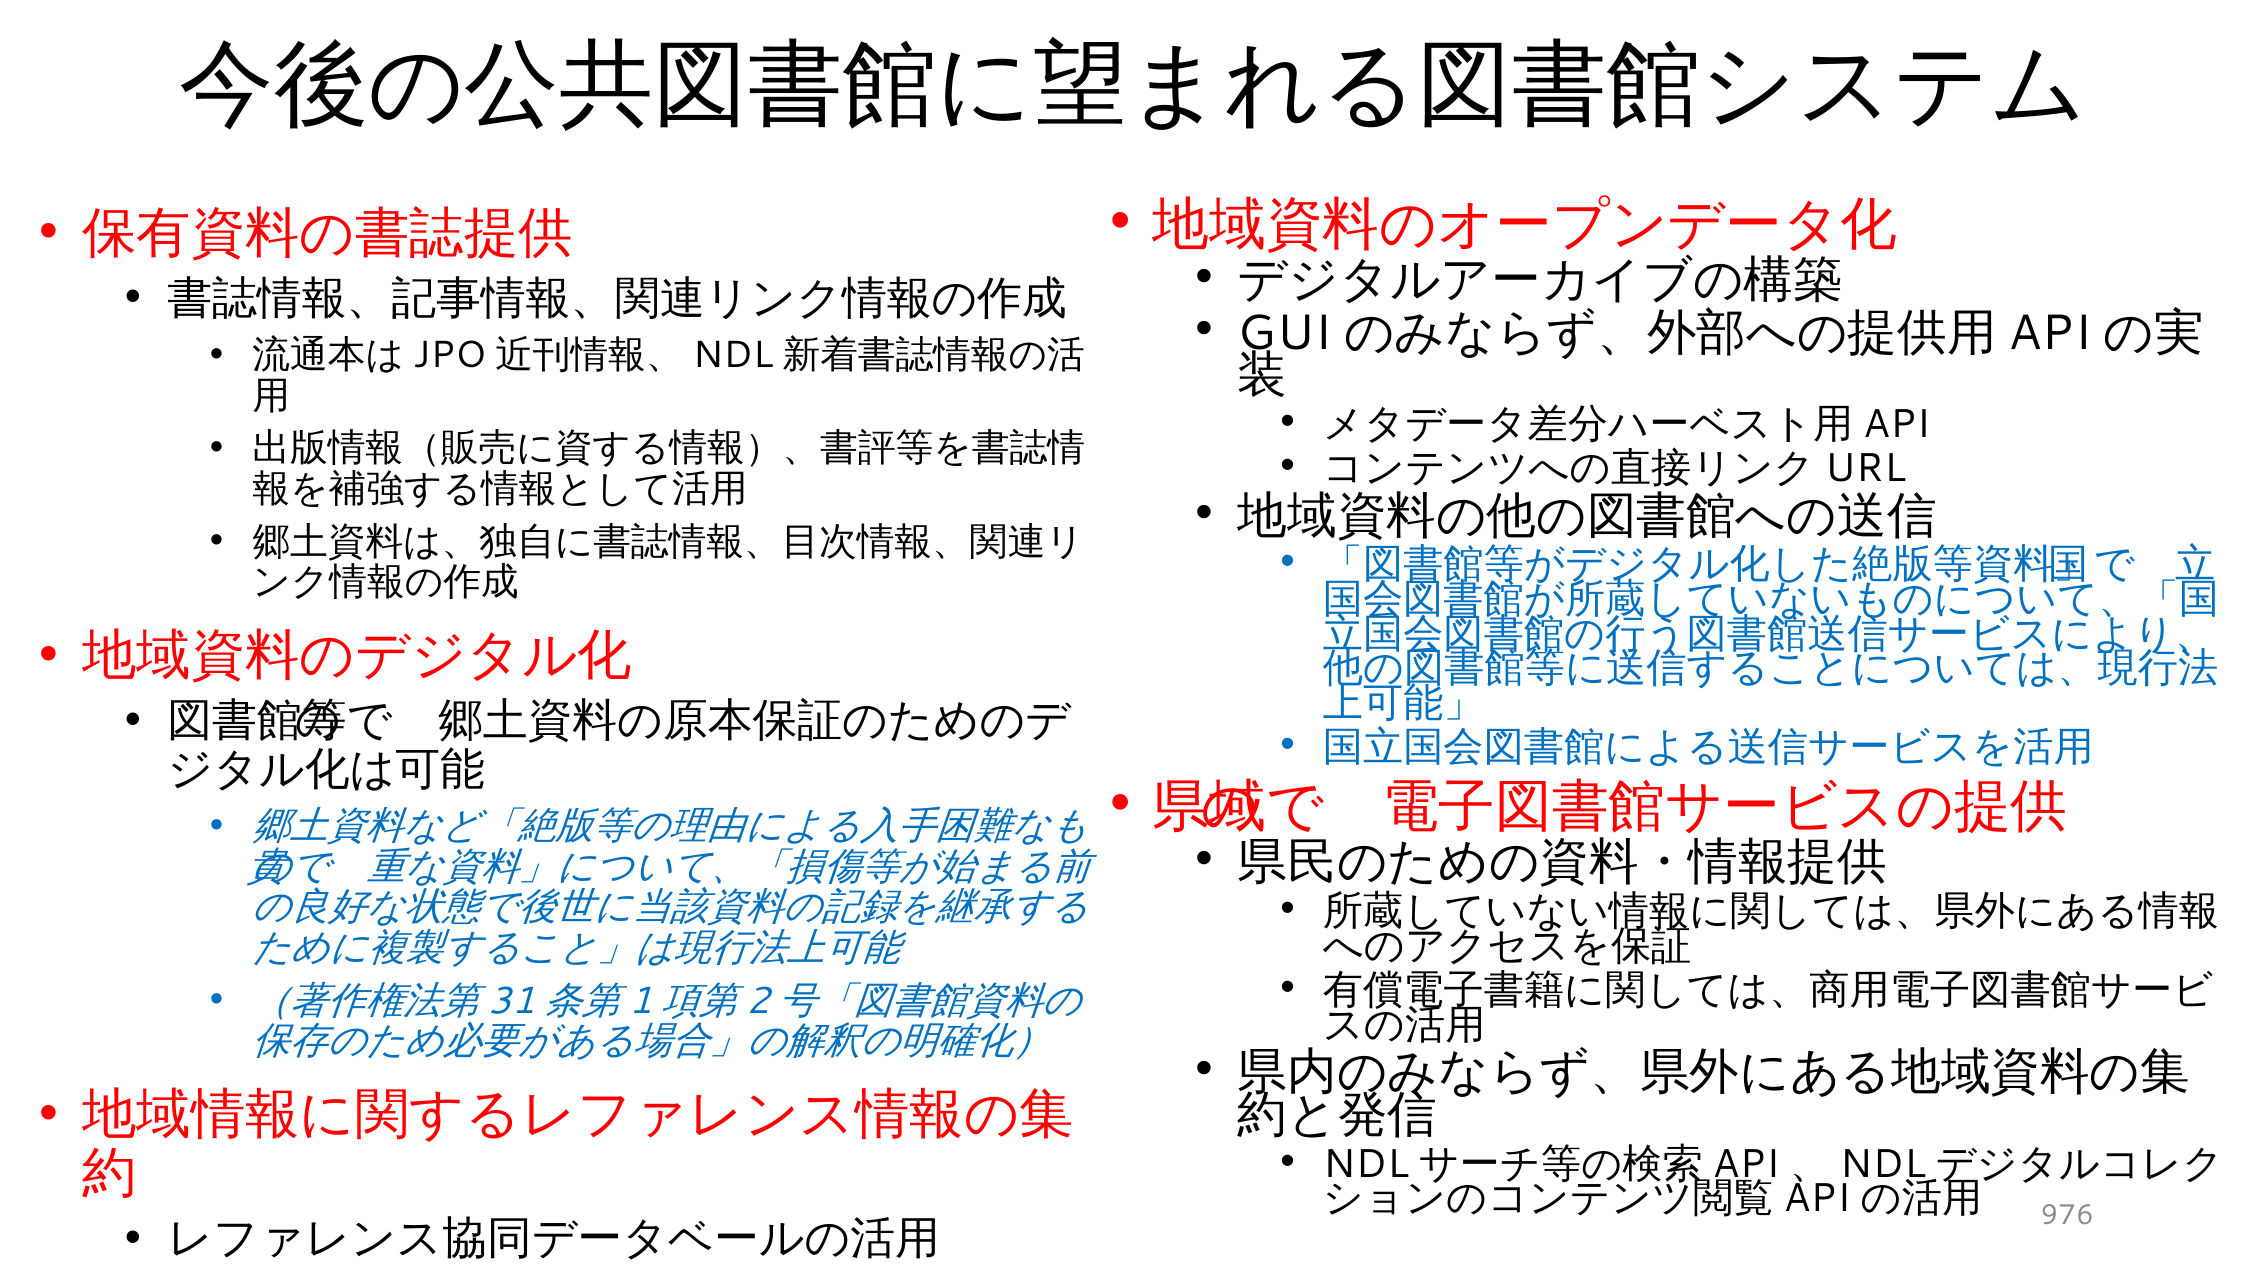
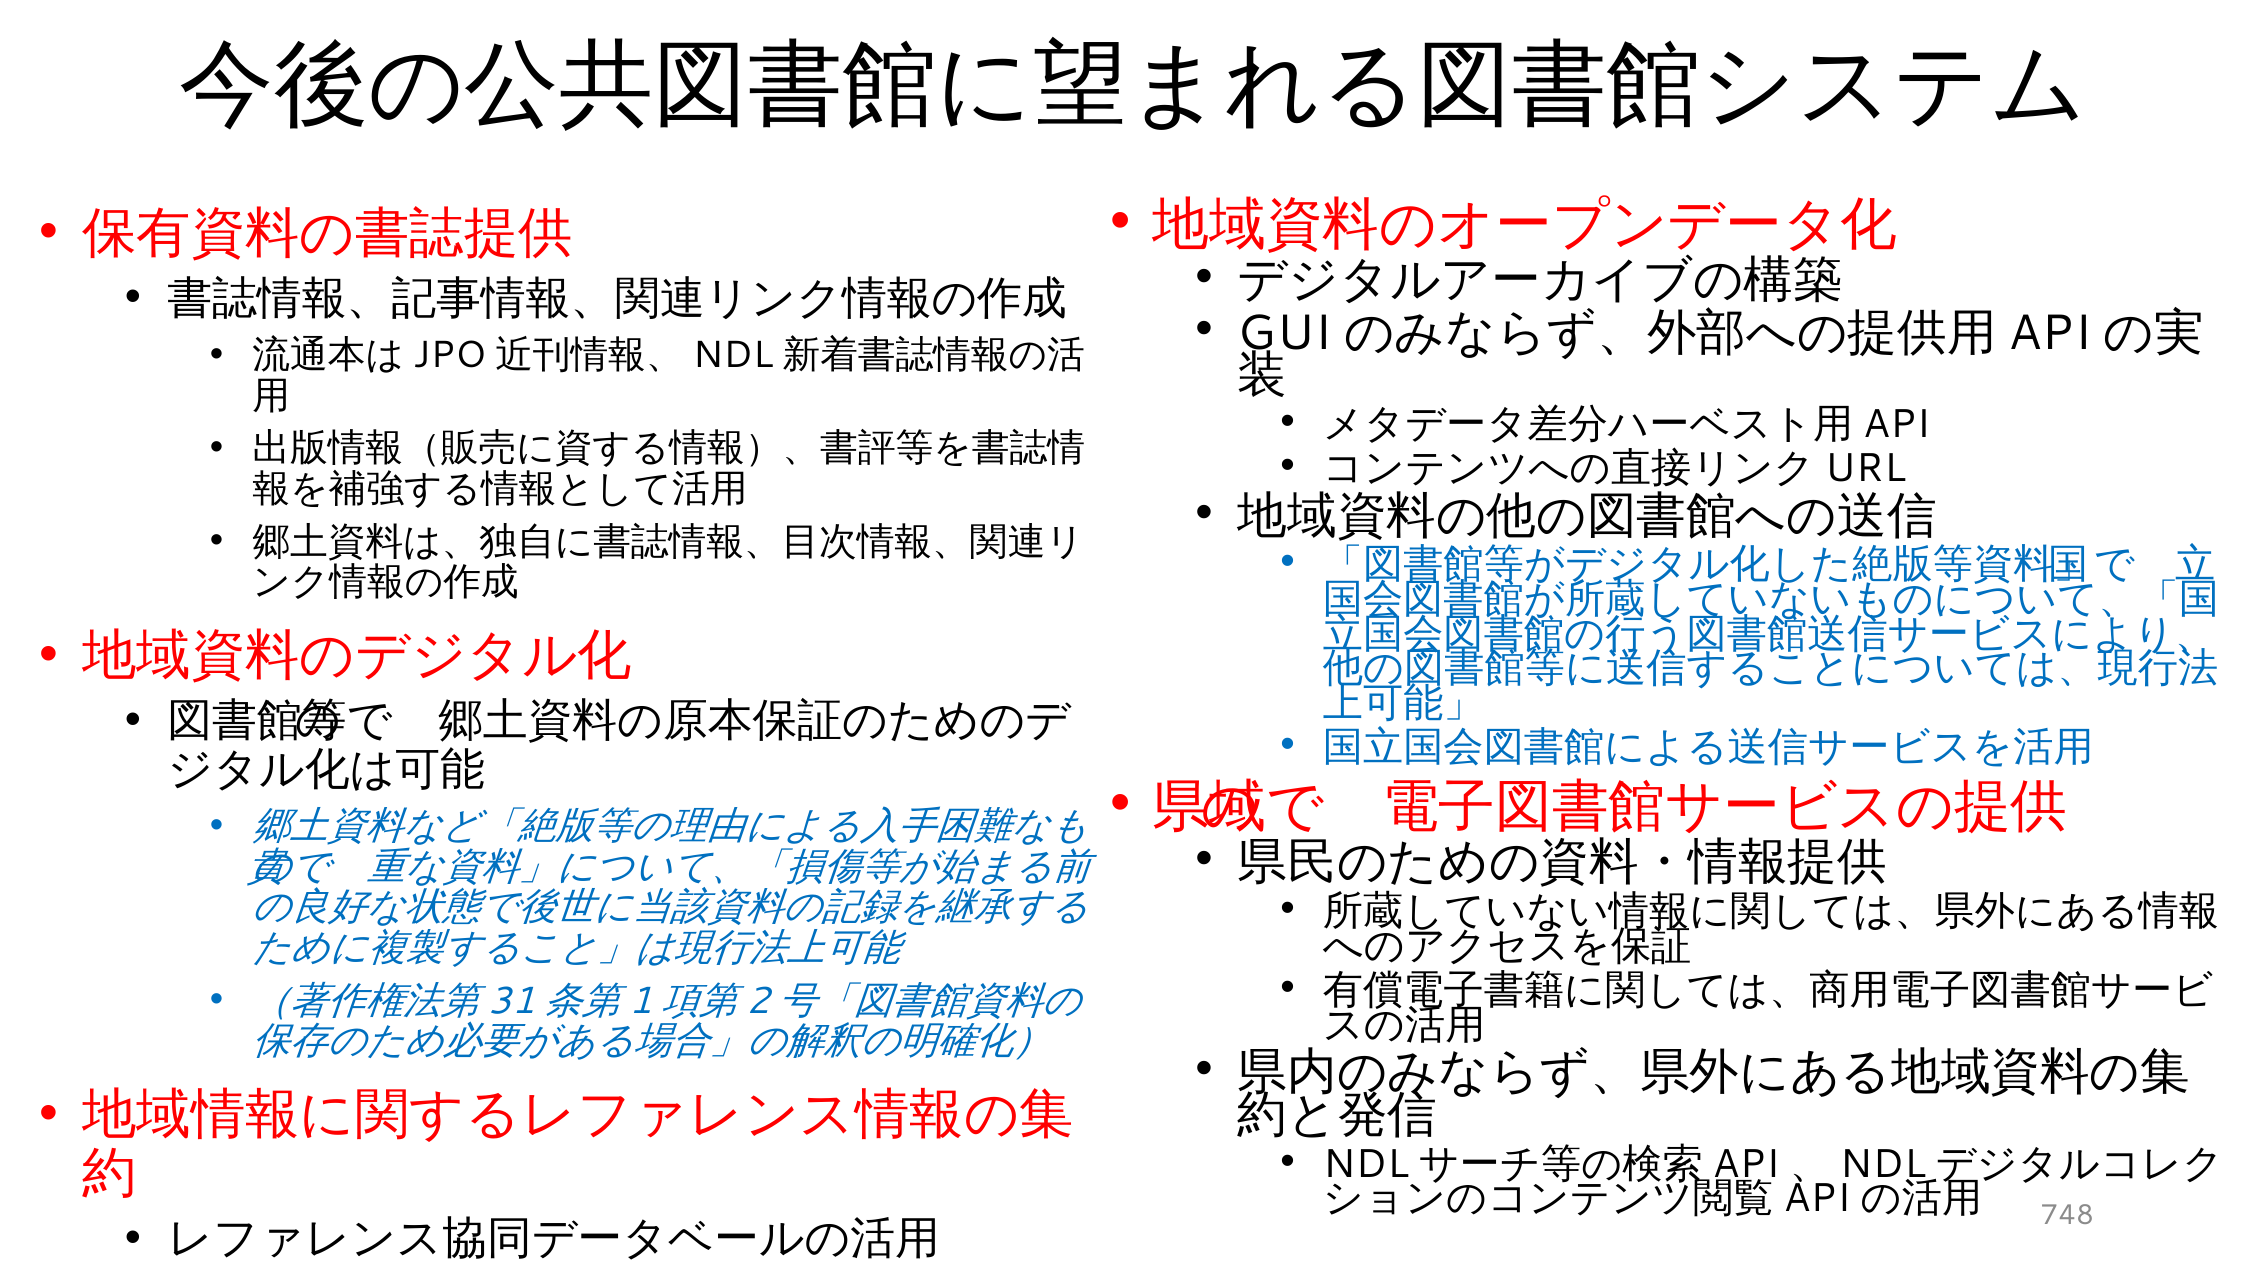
976: 976 -> 748
